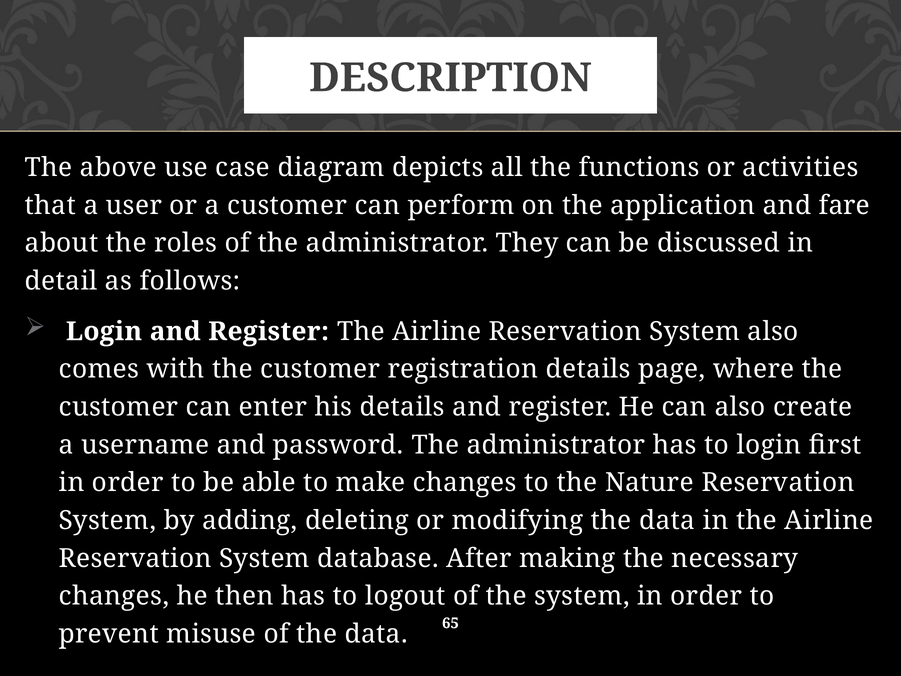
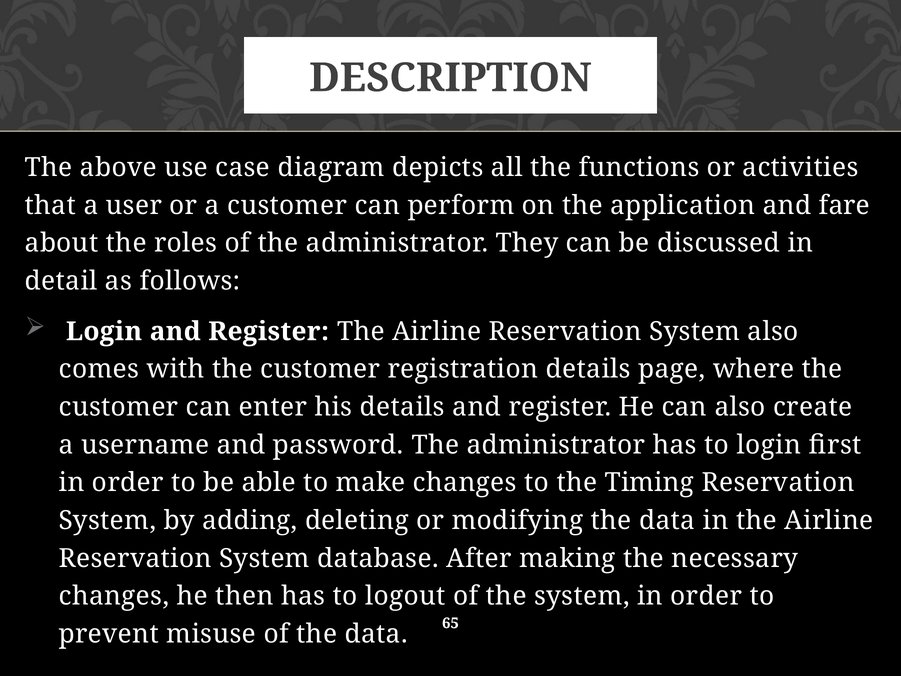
Nature: Nature -> Timing
